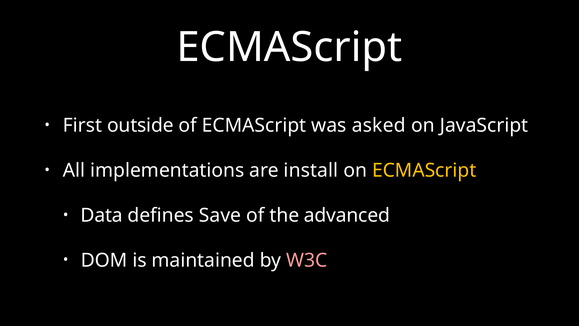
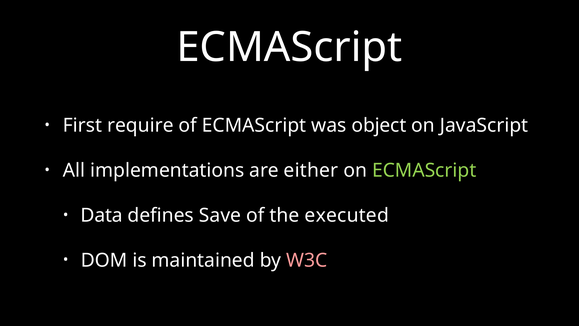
outside: outside -> require
asked: asked -> object
install: install -> either
ECMAScript at (424, 170) colour: yellow -> light green
advanced: advanced -> executed
